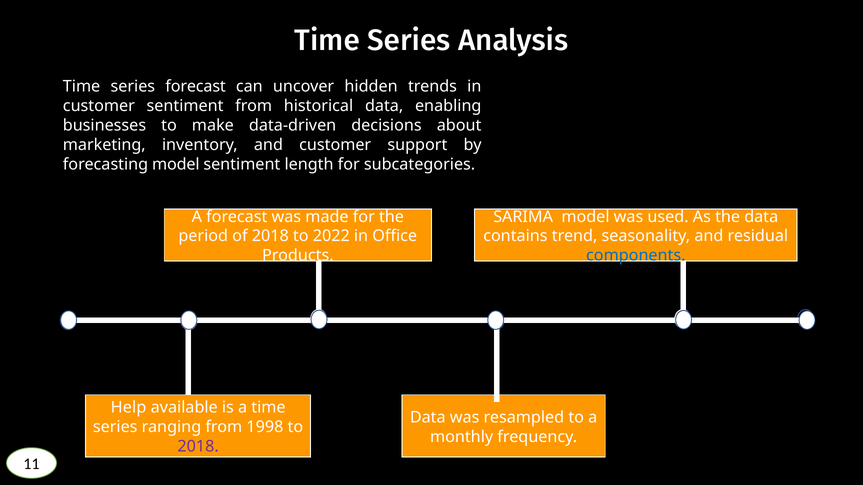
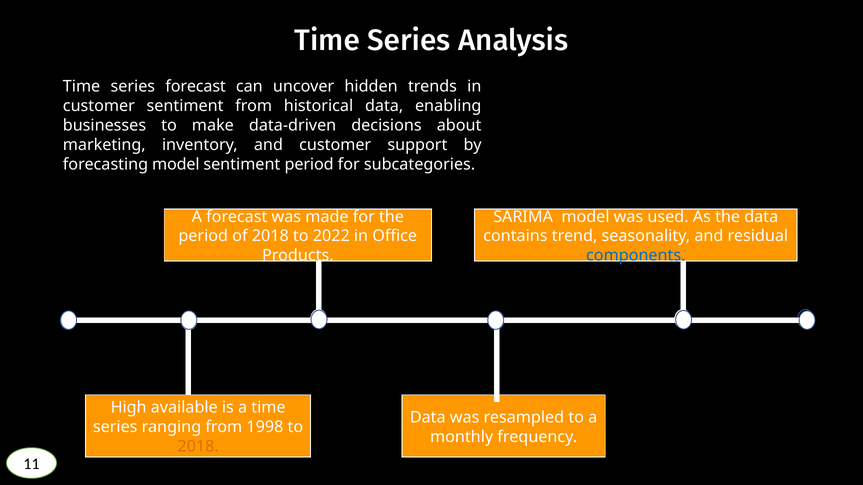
sentiment length: length -> period
Help: Help -> High
2018 at (198, 447) colour: purple -> orange
